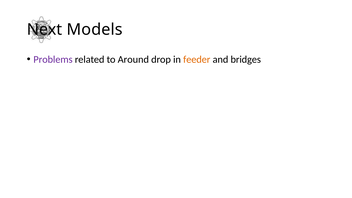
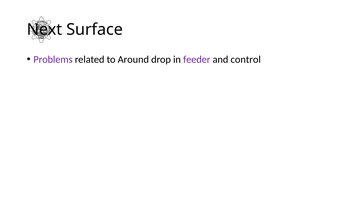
Models: Models -> Surface
feeder colour: orange -> purple
bridges: bridges -> control
